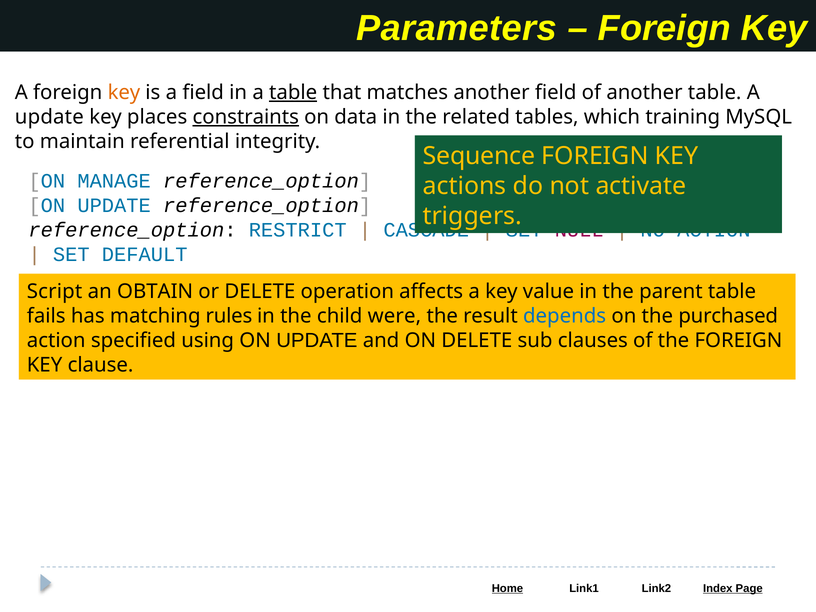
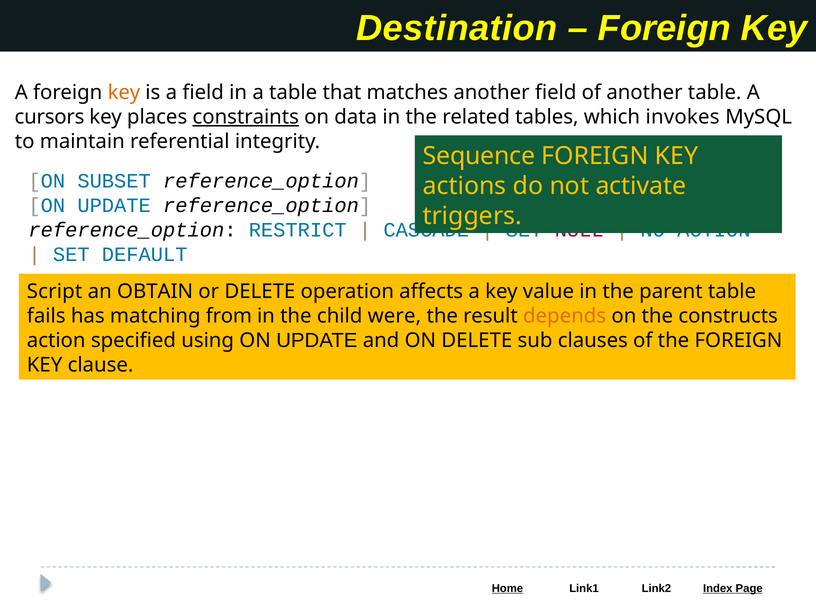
Parameters: Parameters -> Destination
table at (293, 92) underline: present -> none
update at (49, 117): update -> cursors
training: training -> invokes
MANAGE: MANAGE -> SUBSET
rules: rules -> from
depends colour: blue -> orange
purchased: purchased -> constructs
